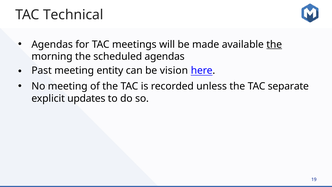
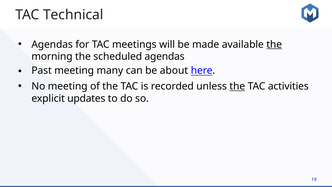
entity: entity -> many
vision: vision -> about
the at (237, 86) underline: none -> present
separate: separate -> activities
